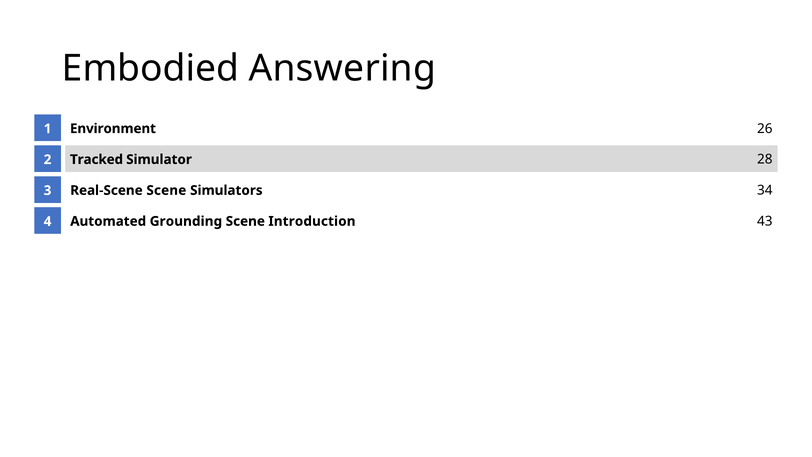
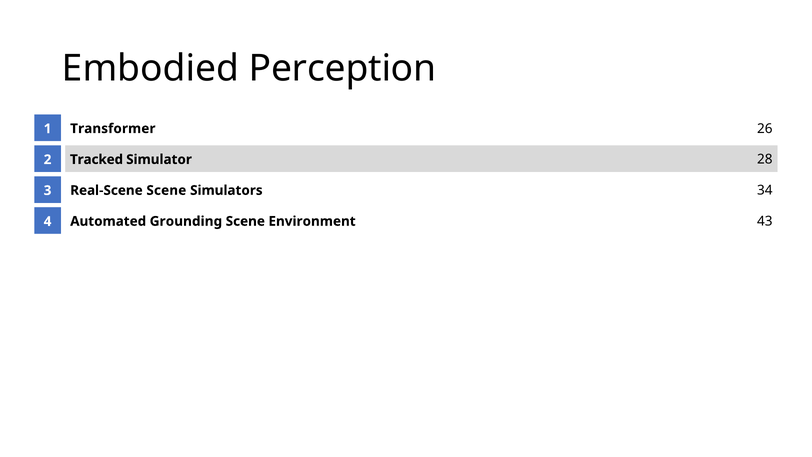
Answering: Answering -> Perception
Environment: Environment -> Transformer
Introduction: Introduction -> Environment
